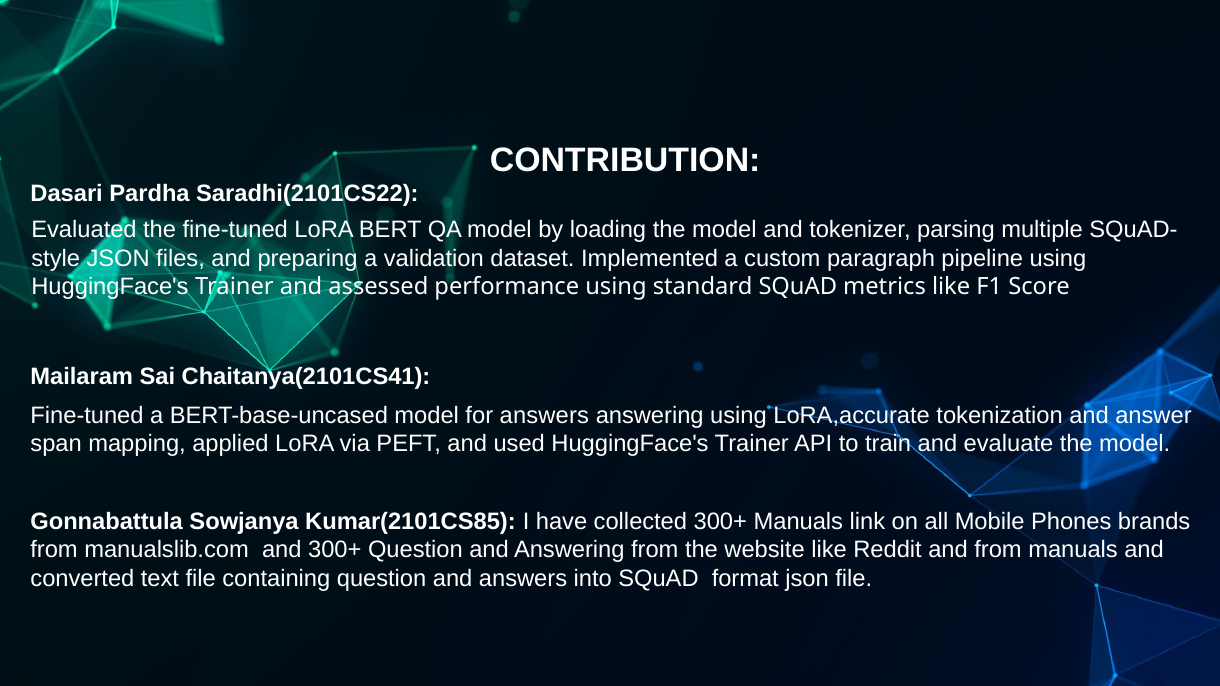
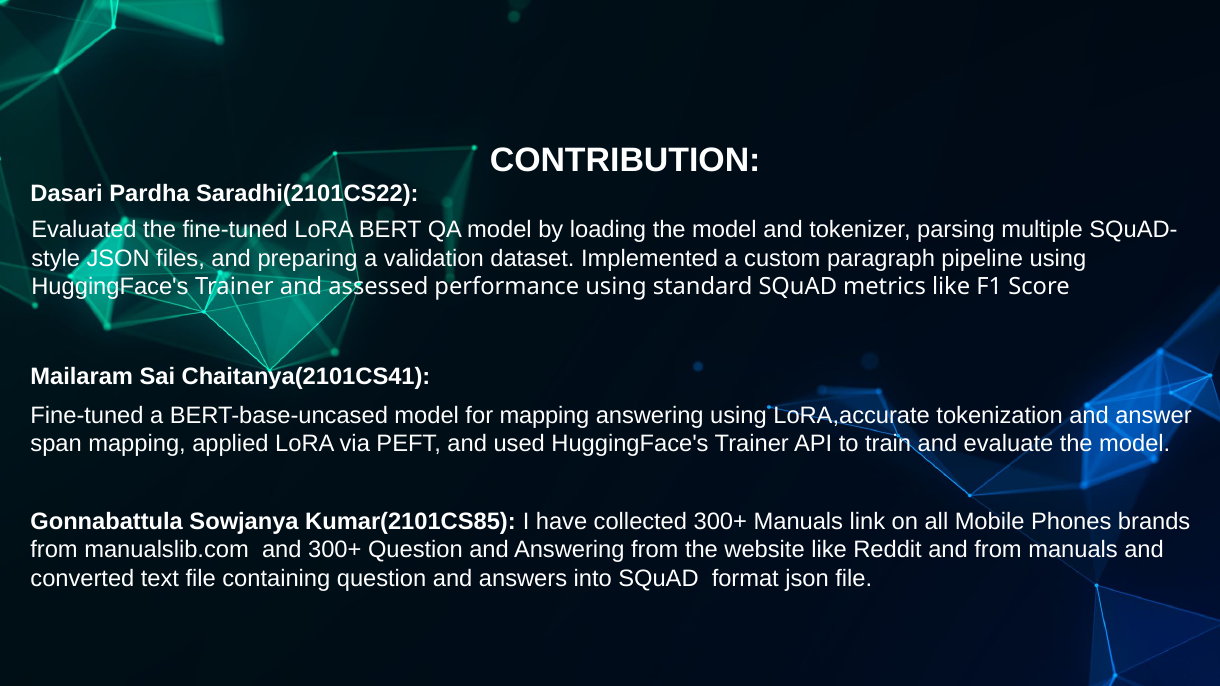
for answers: answers -> mapping
